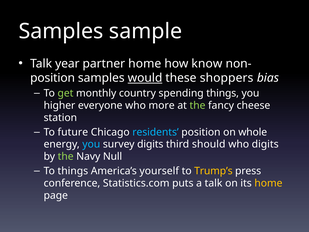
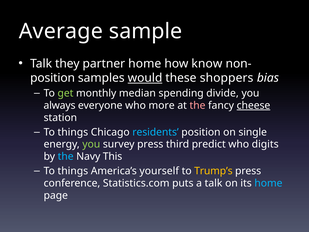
Samples at (61, 31): Samples -> Average
year: year -> they
country: country -> median
spending things: things -> divide
higher: higher -> always
the at (197, 105) colour: light green -> pink
cheese underline: none -> present
future at (73, 132): future -> things
whole: whole -> single
you at (91, 144) colour: light blue -> light green
survey digits: digits -> press
should: should -> predict
the at (66, 156) colour: light green -> light blue
Null: Null -> This
home at (268, 183) colour: yellow -> light blue
